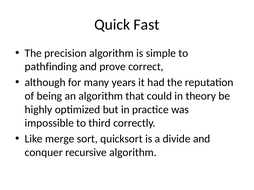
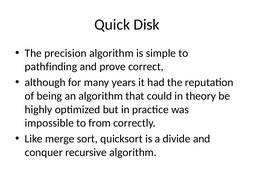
Fast: Fast -> Disk
third: third -> from
